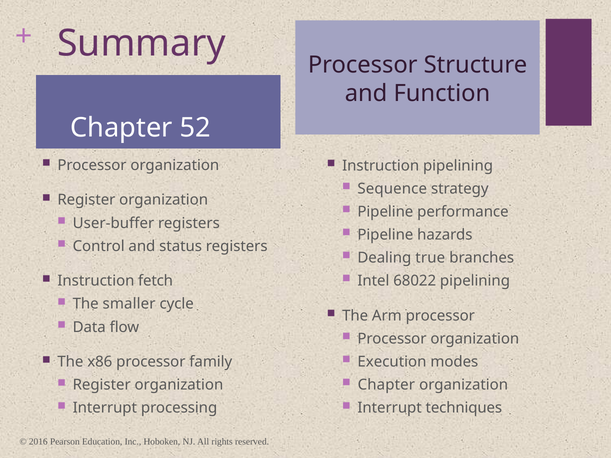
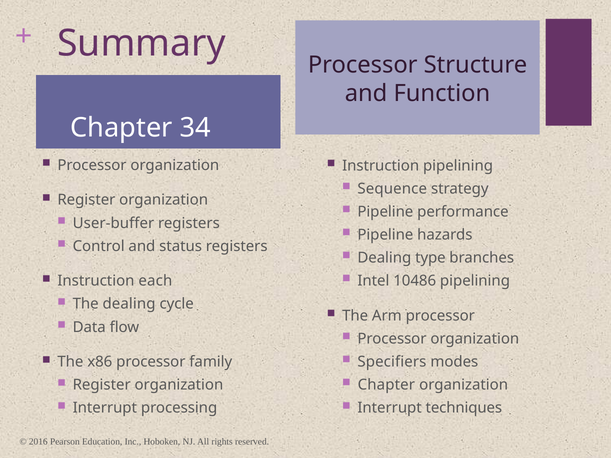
52: 52 -> 34
true: true -> type
68022: 68022 -> 10486
fetch: fetch -> each
The smaller: smaller -> dealing
Execution: Execution -> Specifiers
